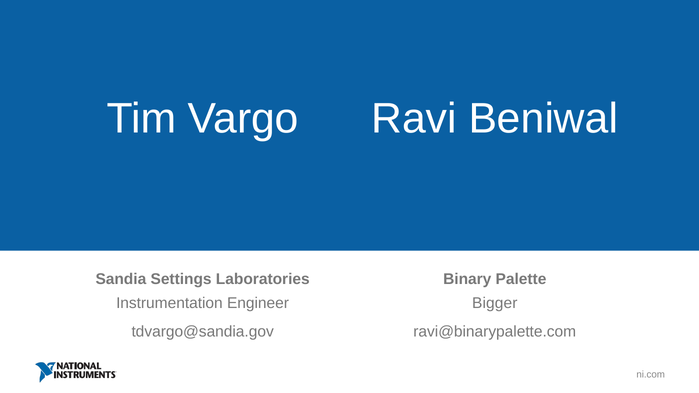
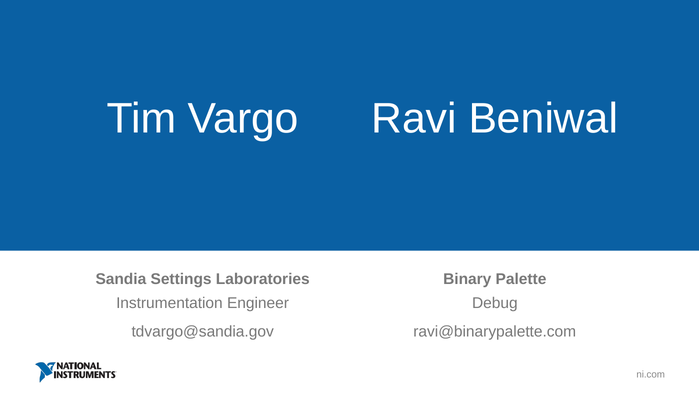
Bigger: Bigger -> Debug
